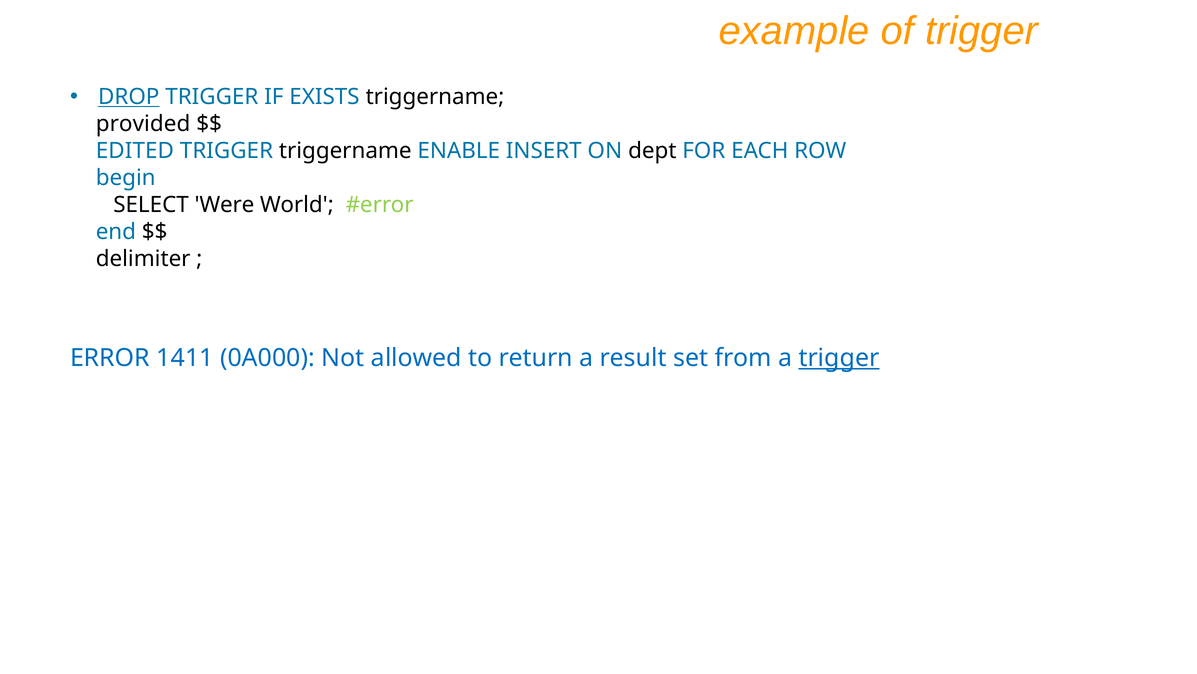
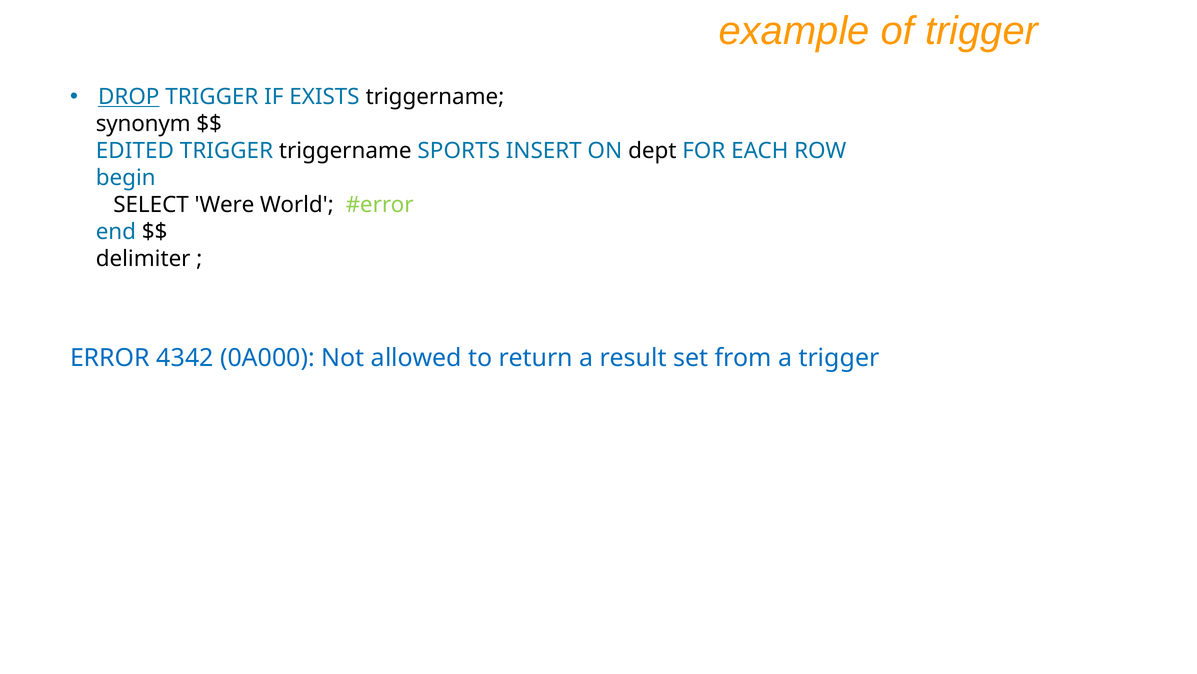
provided: provided -> synonym
ENABLE: ENABLE -> SPORTS
1411: 1411 -> 4342
trigger at (839, 358) underline: present -> none
